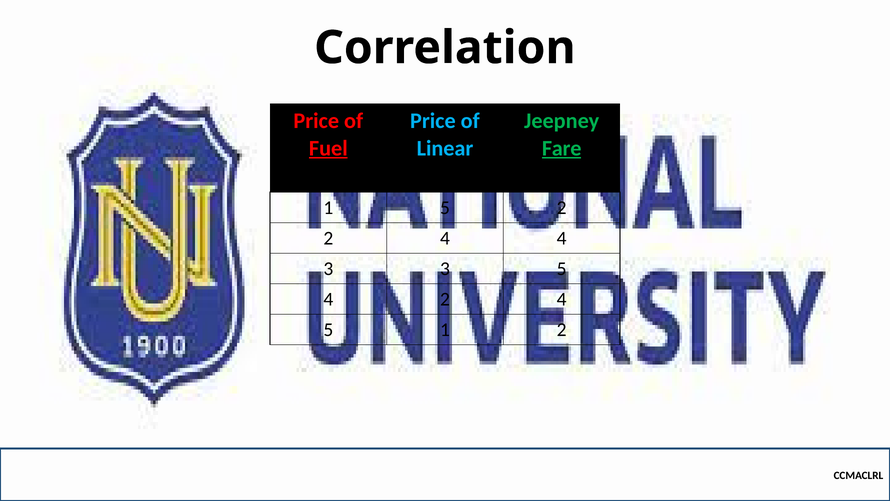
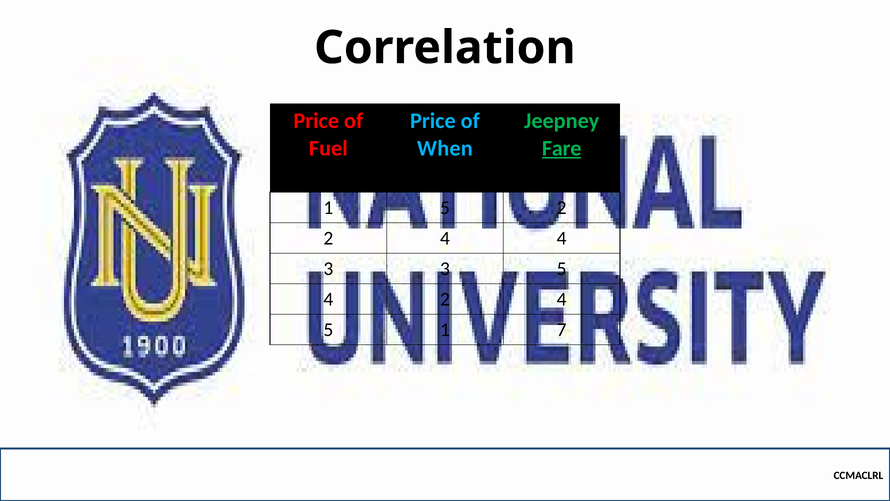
Fuel underline: present -> none
Linear: Linear -> When
1 2: 2 -> 7
